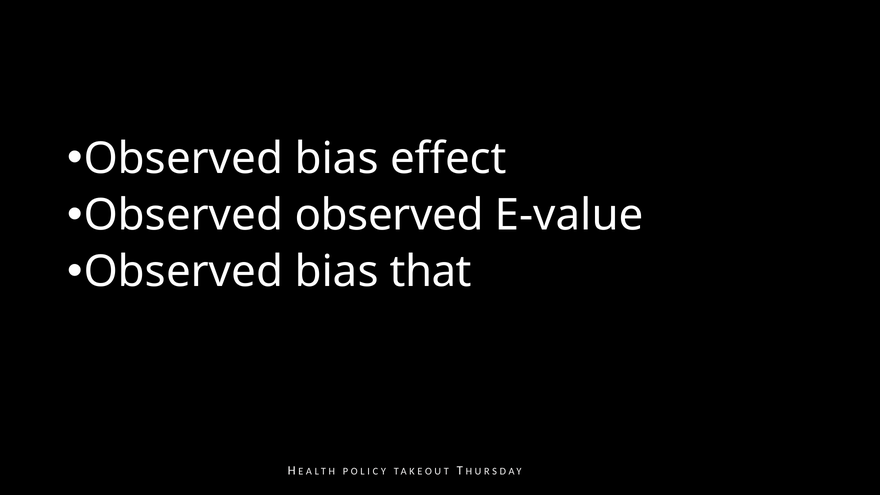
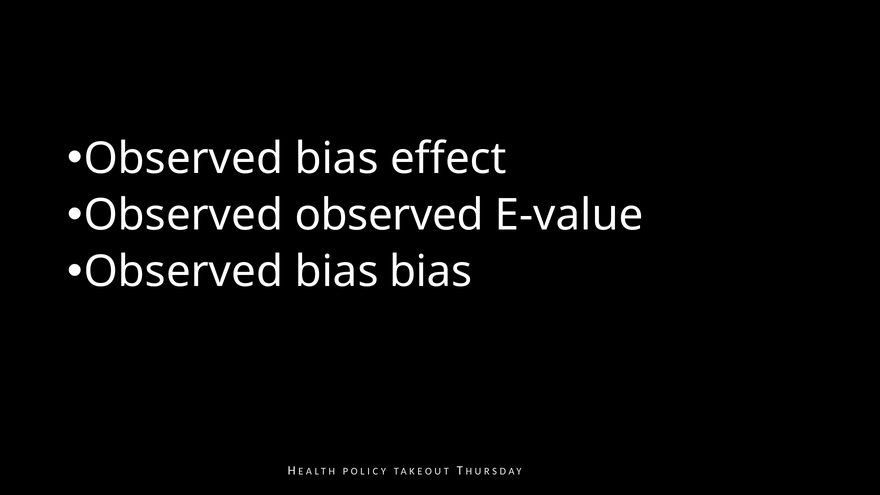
bias that: that -> bias
